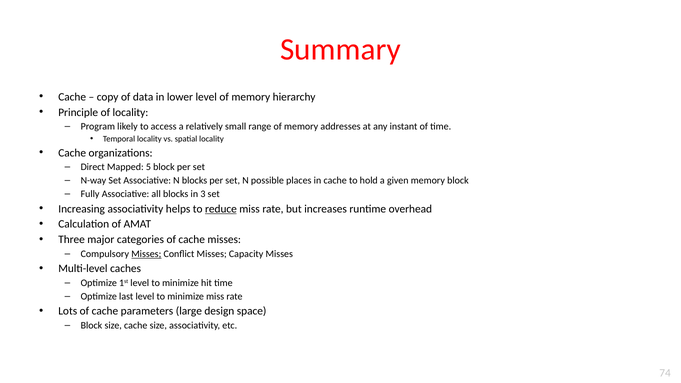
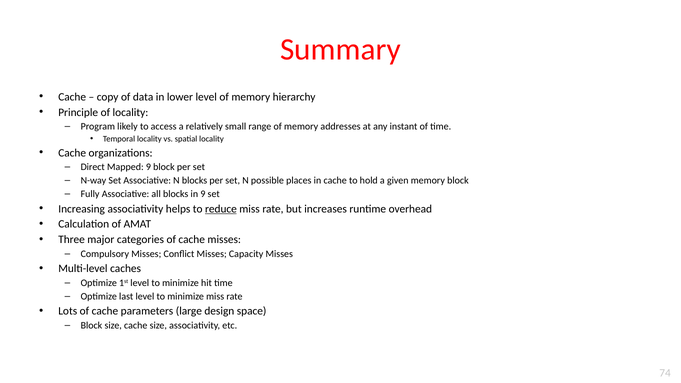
Mapped 5: 5 -> 9
in 3: 3 -> 9
Misses at (146, 254) underline: present -> none
